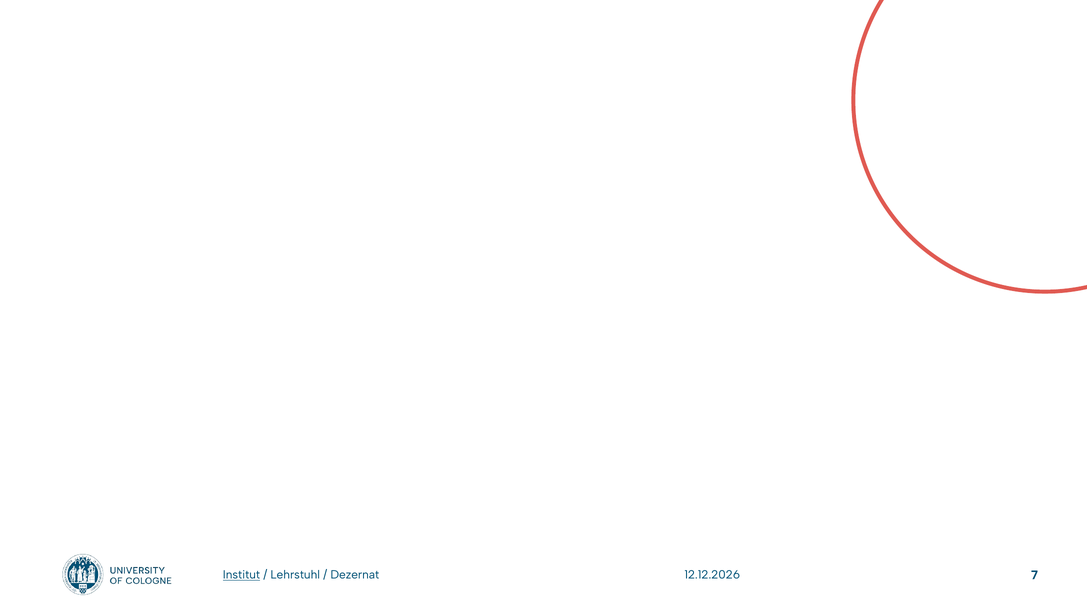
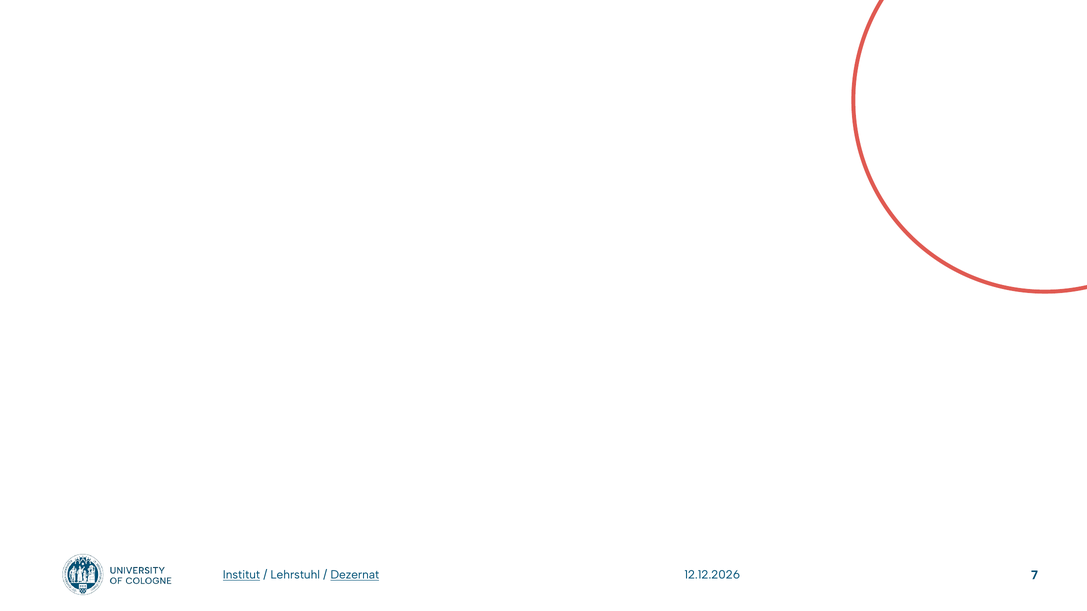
Dezernat underline: none -> present
